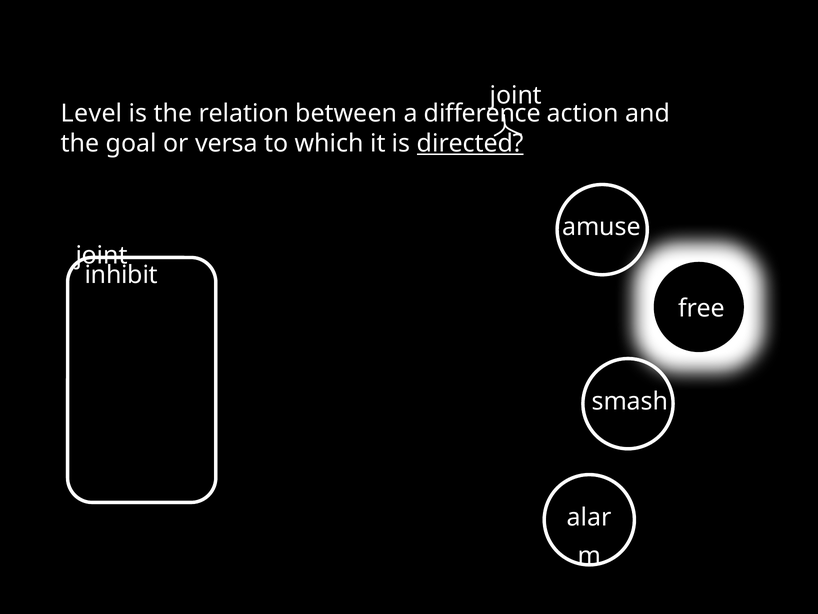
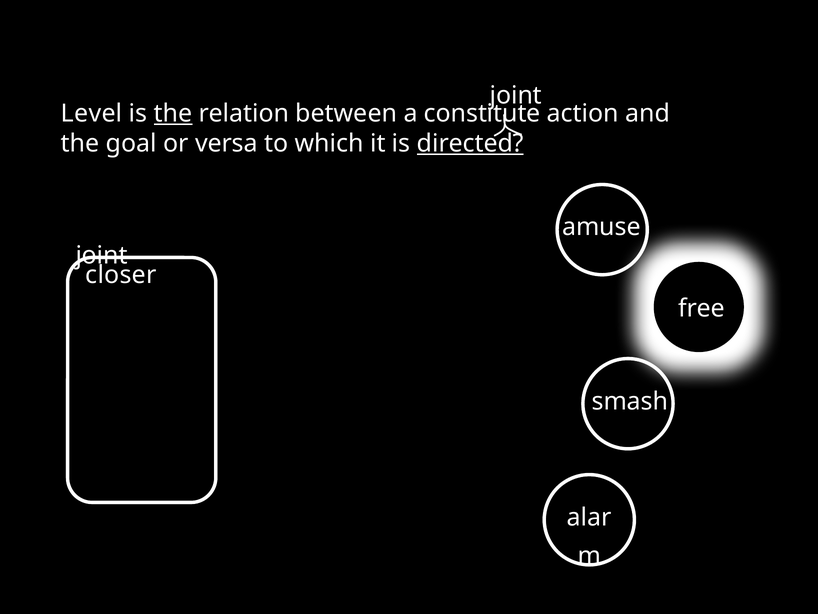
the at (173, 113) underline: none -> present
difference: difference -> constitute
inhibit: inhibit -> closer
